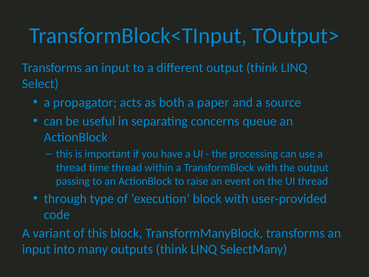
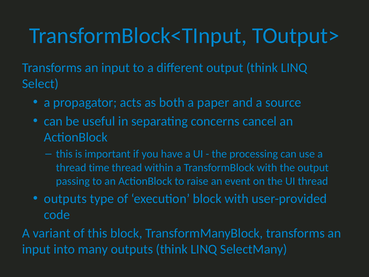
queue: queue -> cancel
through at (65, 198): through -> outputs
